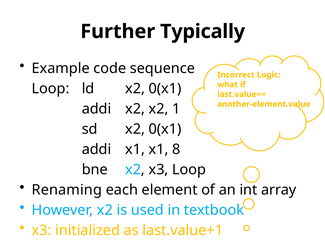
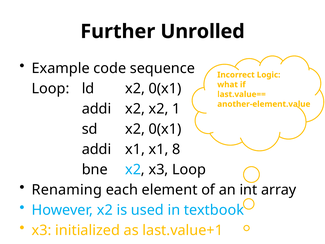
Typically: Typically -> Unrolled
